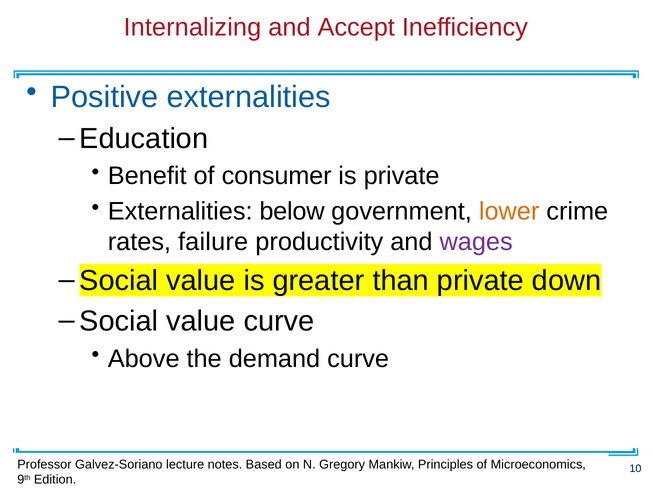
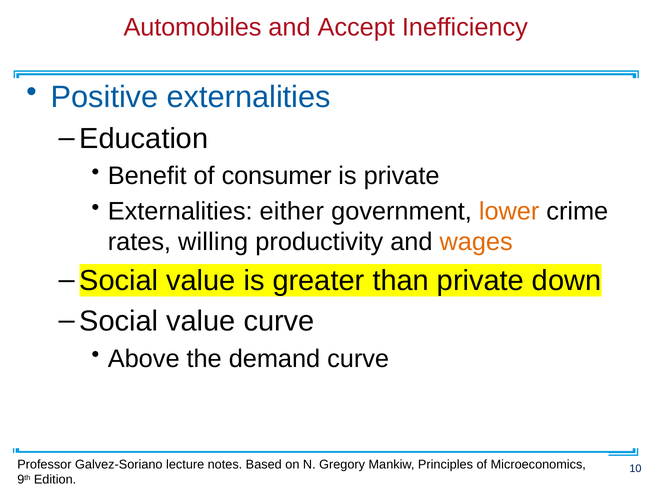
Internalizing: Internalizing -> Automobiles
below: below -> either
failure: failure -> willing
wages colour: purple -> orange
